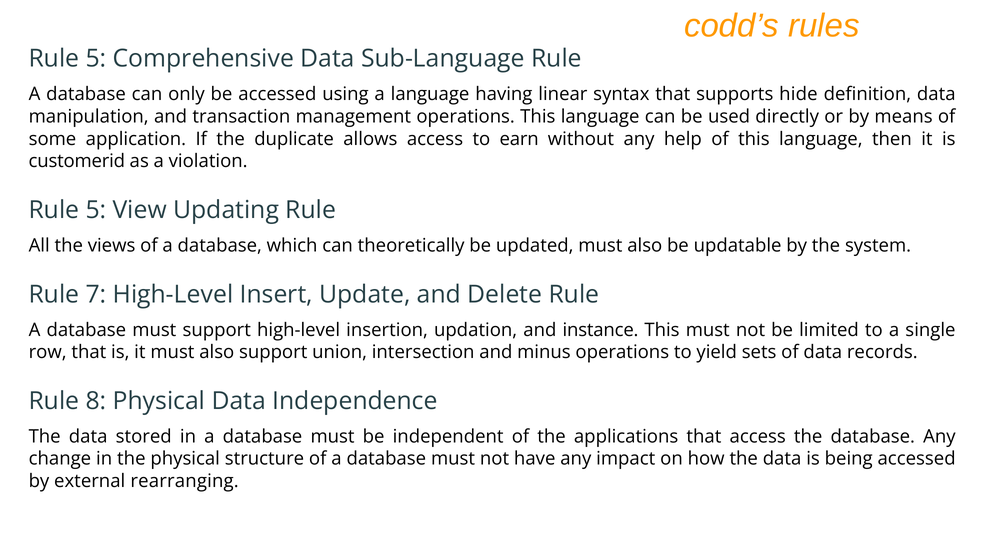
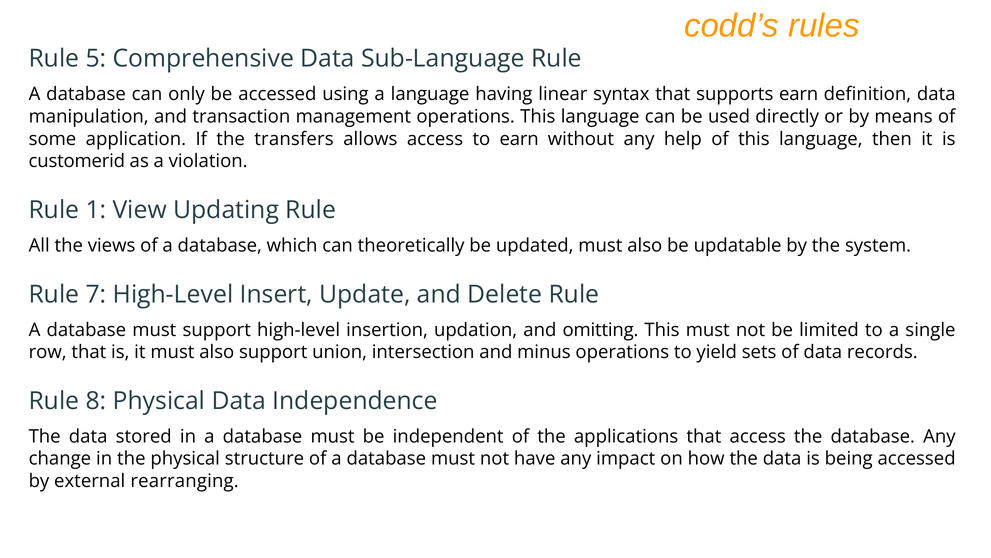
supports hide: hide -> earn
duplicate: duplicate -> transfers
5 at (96, 210): 5 -> 1
instance: instance -> omitting
